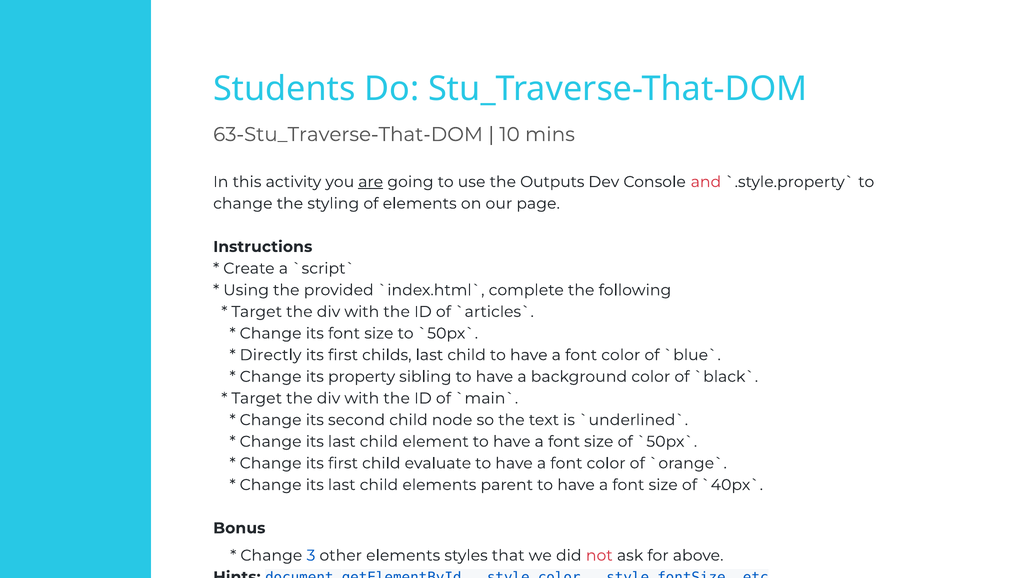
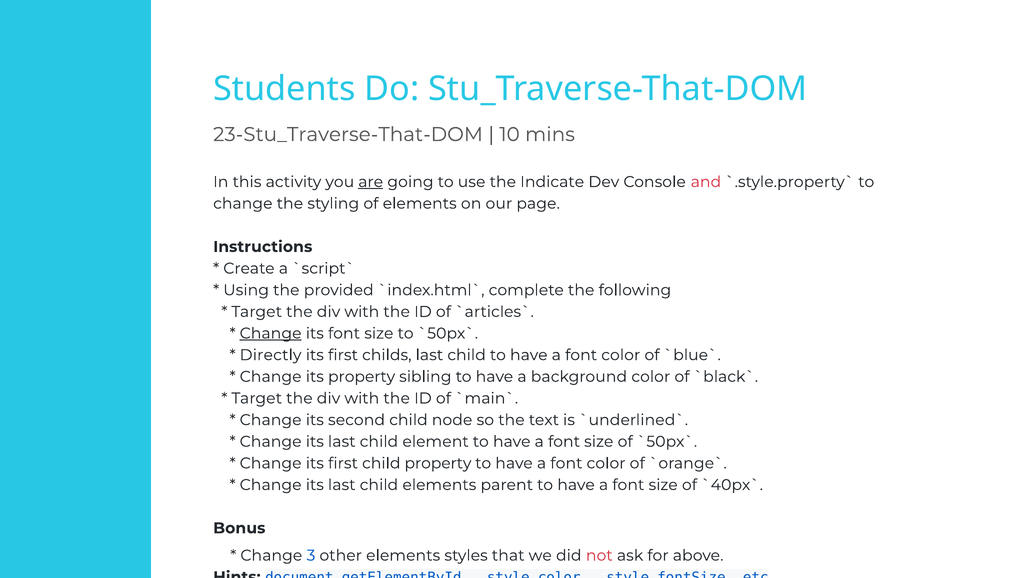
63-Stu_Traverse-That-DOM: 63-Stu_Traverse-That-DOM -> 23-Stu_Traverse-That-DOM
Outputs: Outputs -> Indicate
Change at (271, 333) underline: none -> present
child evaluate: evaluate -> property
